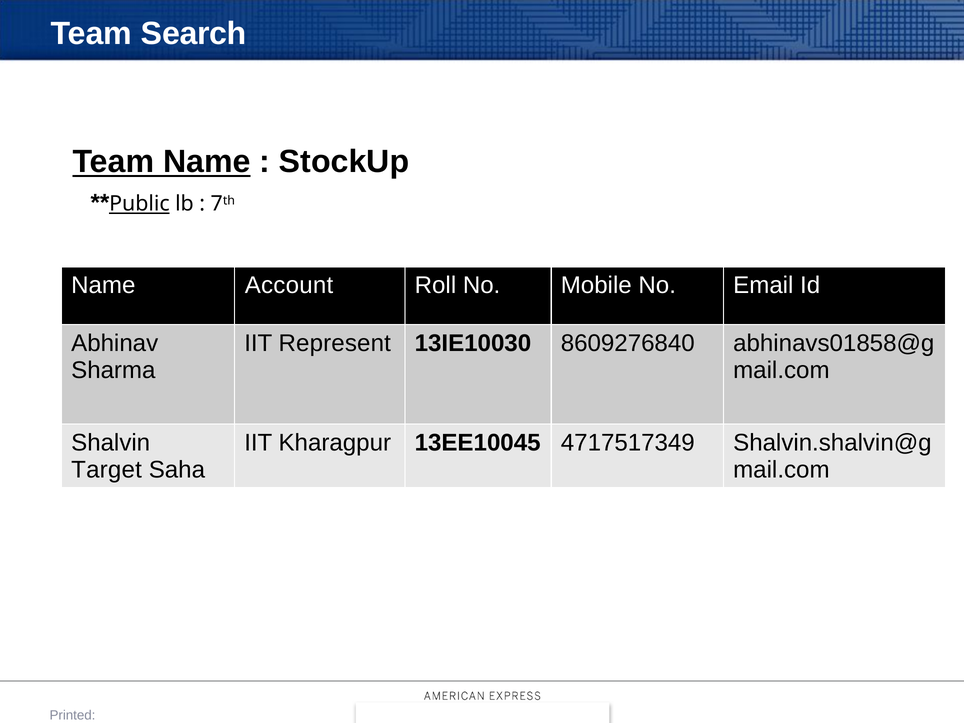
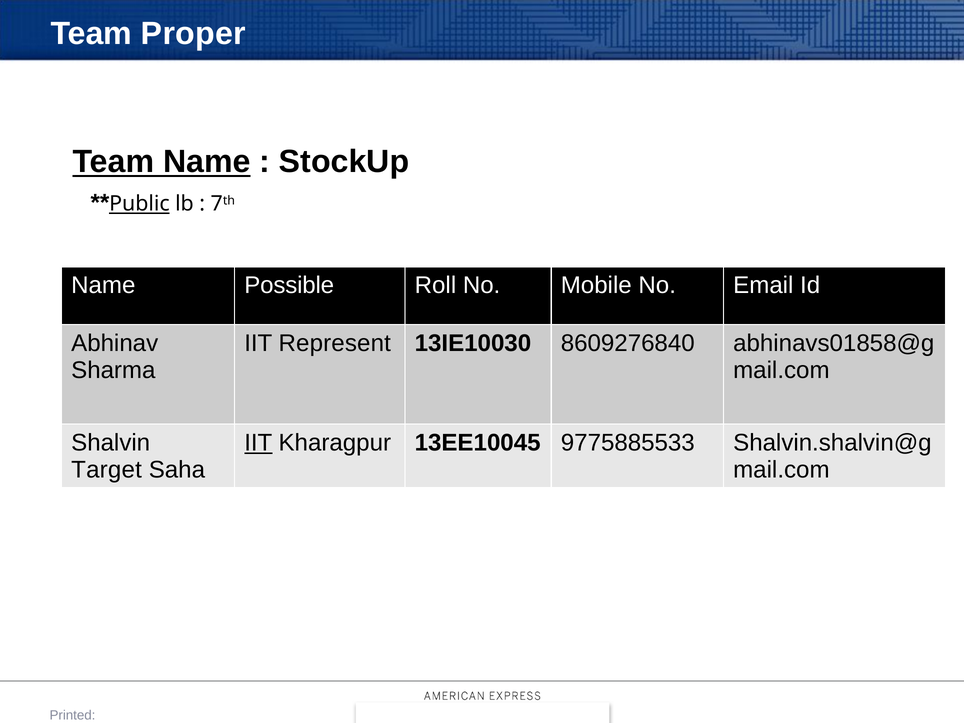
Search: Search -> Proper
Account: Account -> Possible
IIT at (258, 443) underline: none -> present
4717517349: 4717517349 -> 9775885533
